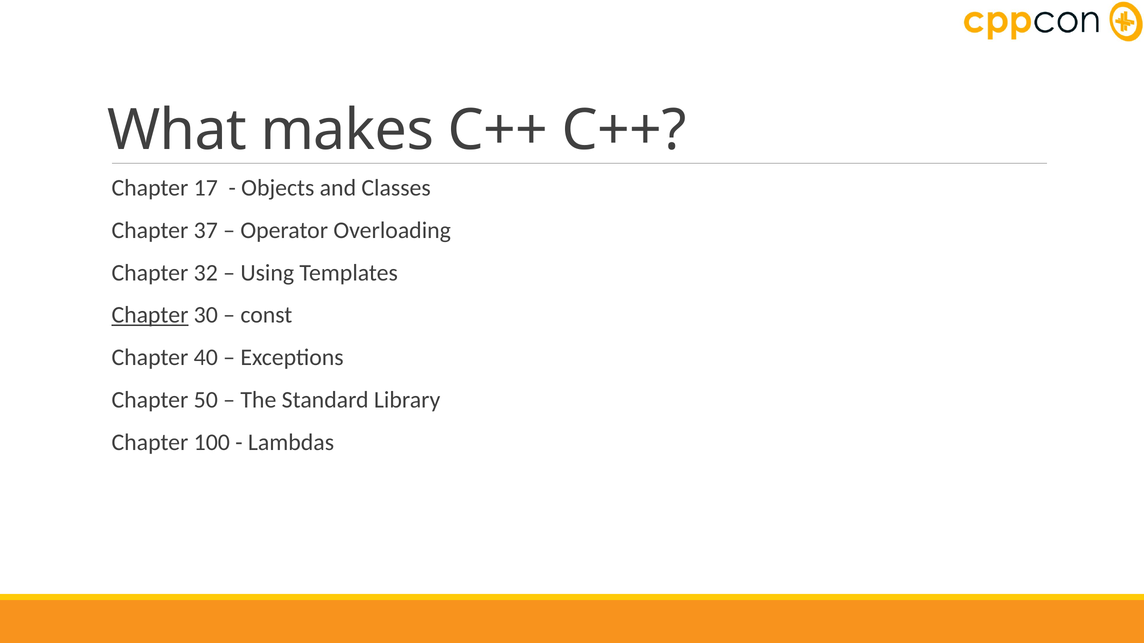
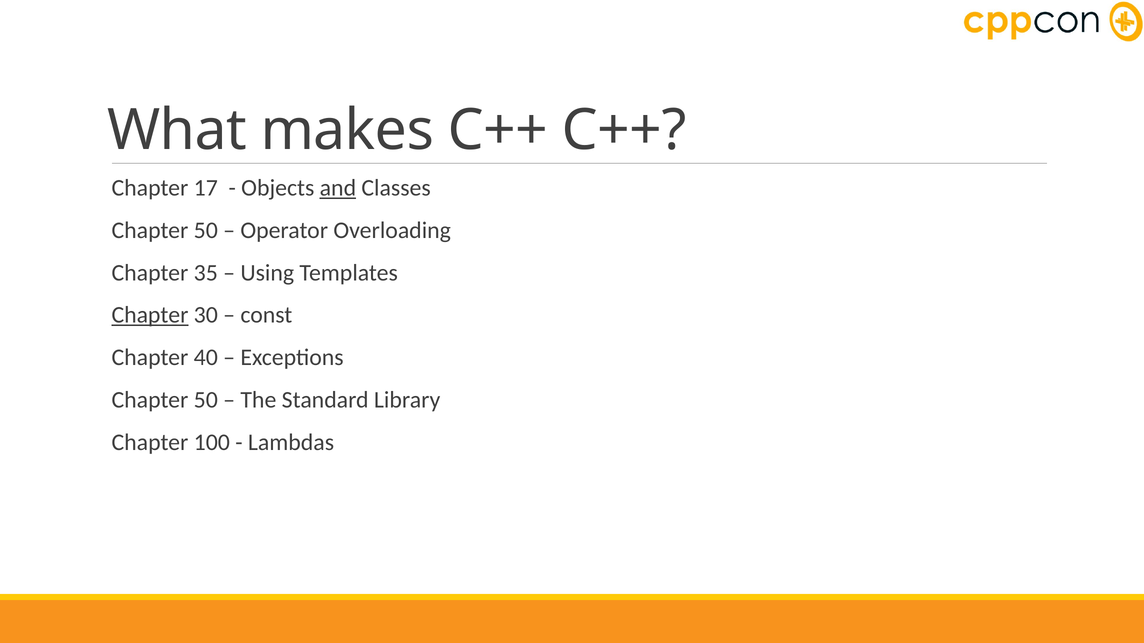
and underline: none -> present
37 at (206, 230): 37 -> 50
32: 32 -> 35
